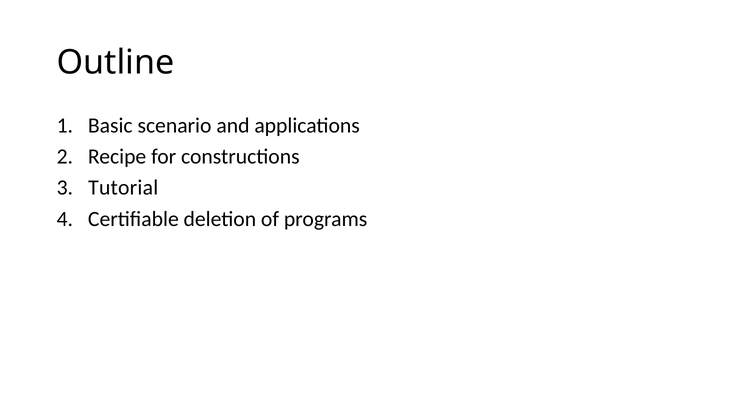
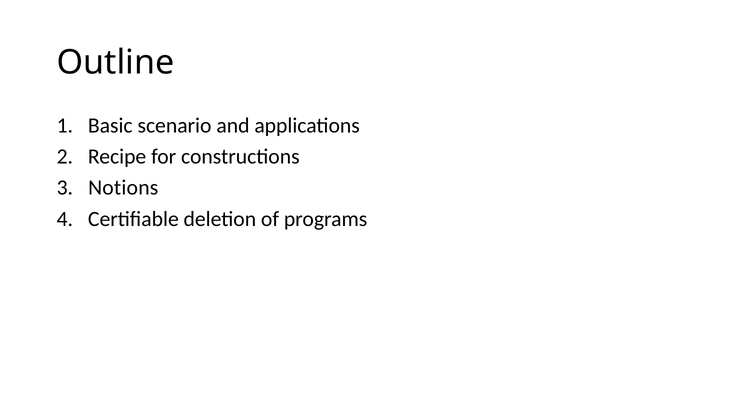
Tutorial: Tutorial -> Notions
